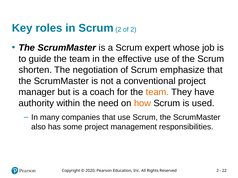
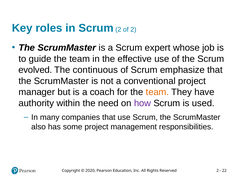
shorten: shorten -> evolved
negotiation: negotiation -> continuous
how colour: orange -> purple
